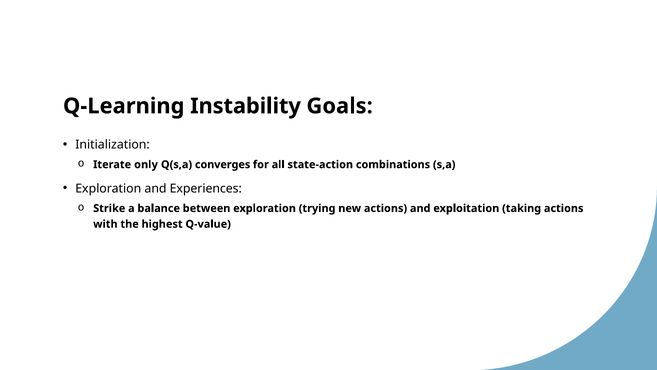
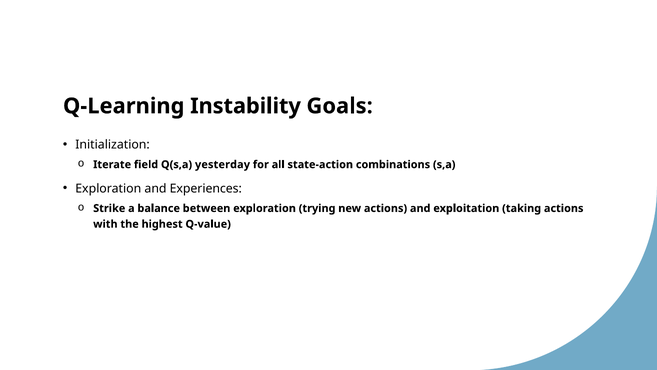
only: only -> field
converges: converges -> yesterday
